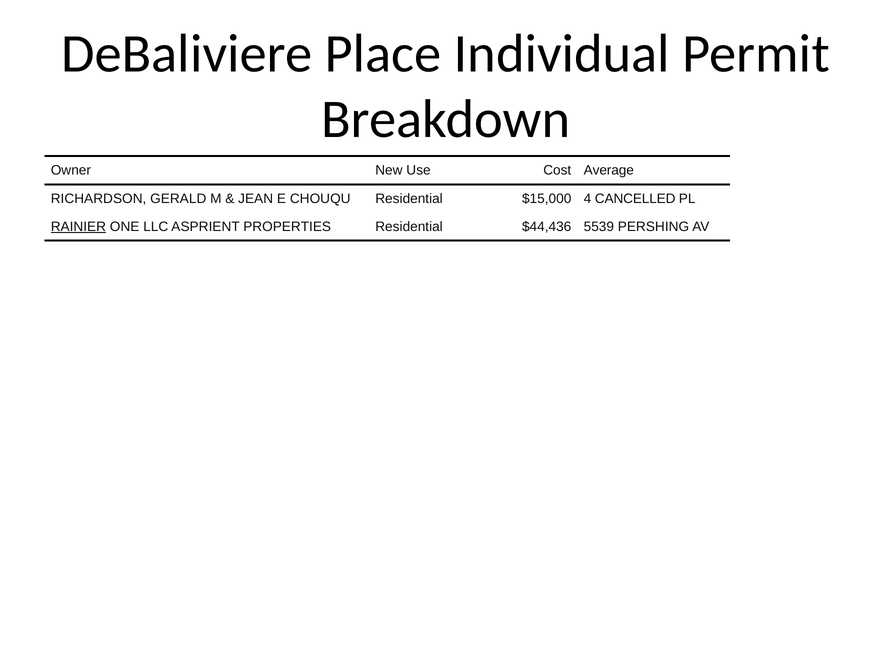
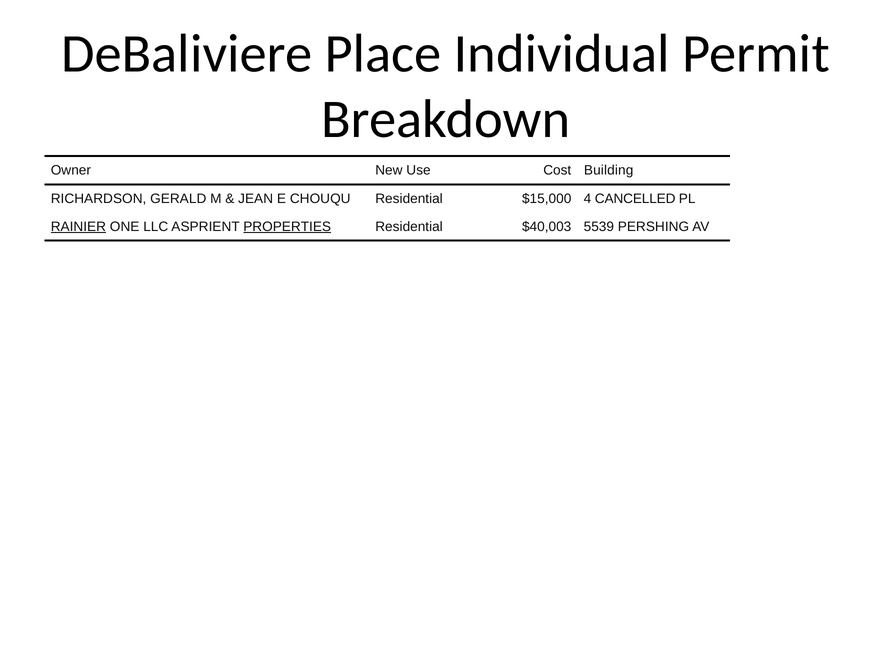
Average: Average -> Building
PROPERTIES underline: none -> present
$44,436: $44,436 -> $40,003
